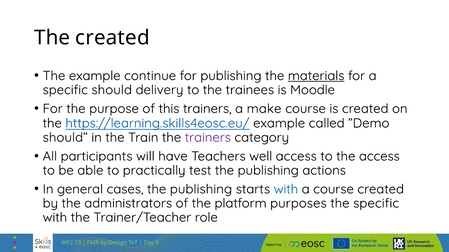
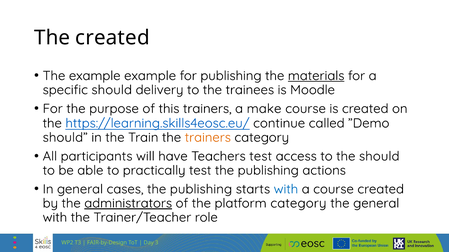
example continue: continue -> example
https://learning.skills4eosc.eu/ example: example -> continue
trainers at (208, 138) colour: purple -> orange
Teachers well: well -> test
the access: access -> should
administrators underline: none -> present
platform purposes: purposes -> category
the specific: specific -> general
